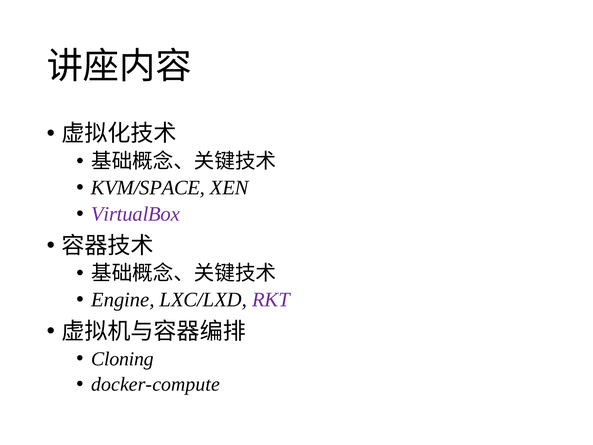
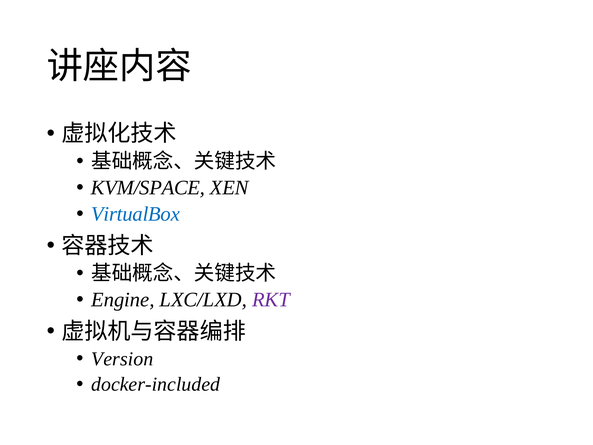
VirtualBox colour: purple -> blue
Cloning: Cloning -> Version
docker-compute: docker-compute -> docker-included
